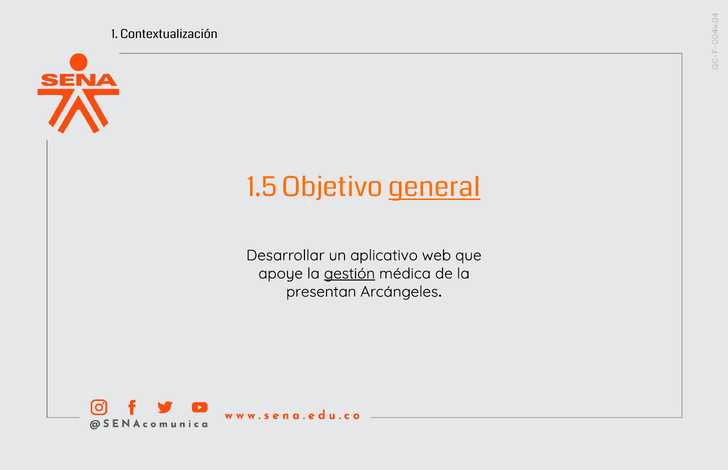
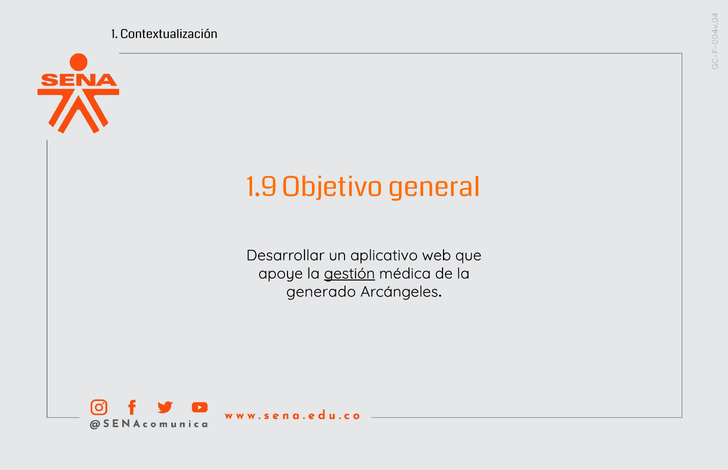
1.5: 1.5 -> 1.9
general underline: present -> none
presentan: presentan -> generado
